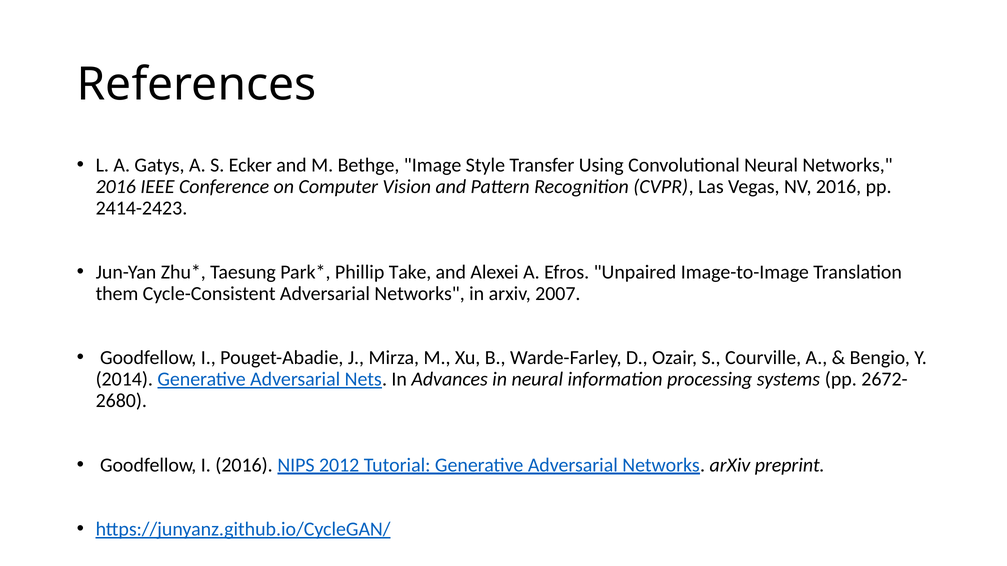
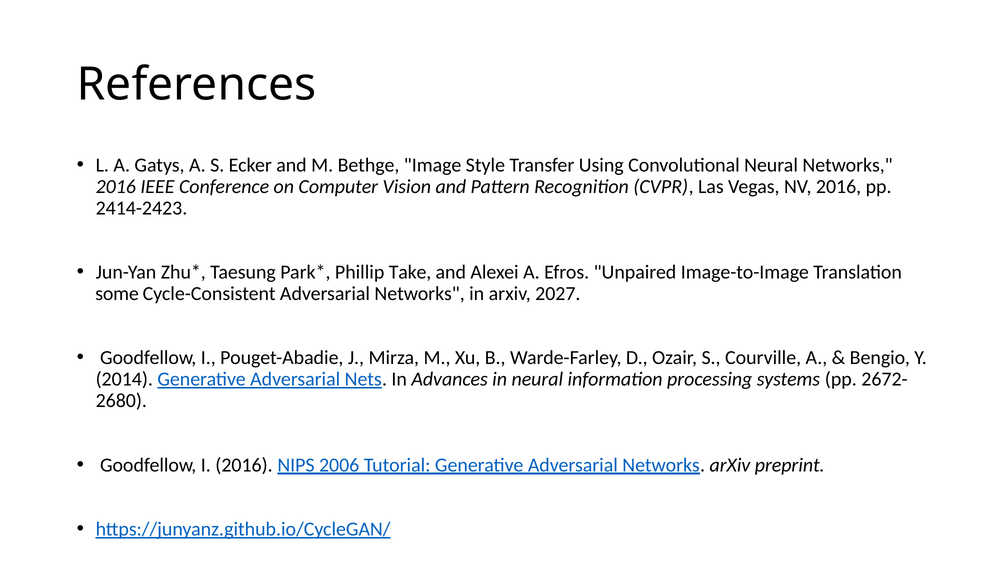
them: them -> some
2007: 2007 -> 2027
2012: 2012 -> 2006
